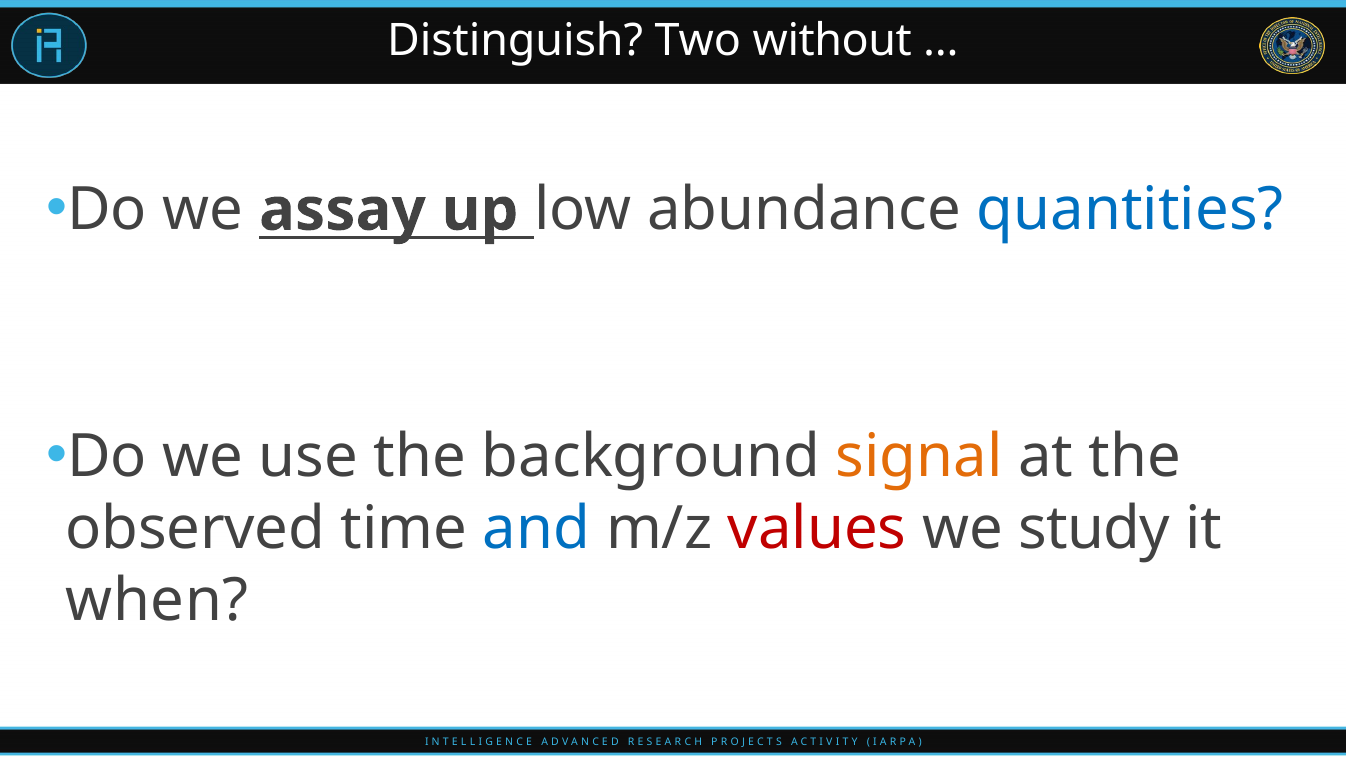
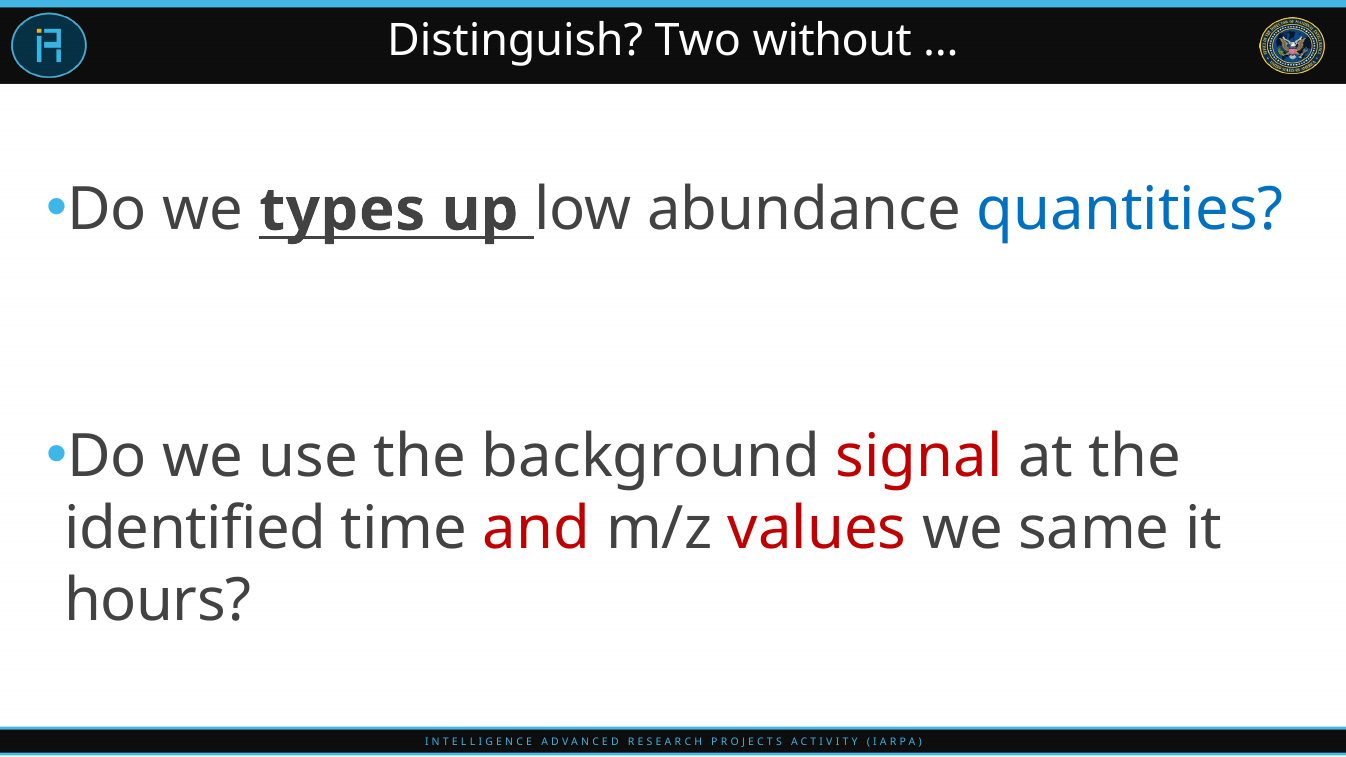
assay: assay -> types
signal colour: orange -> red
observed: observed -> identified
and colour: blue -> red
study: study -> same
when: when -> hours
